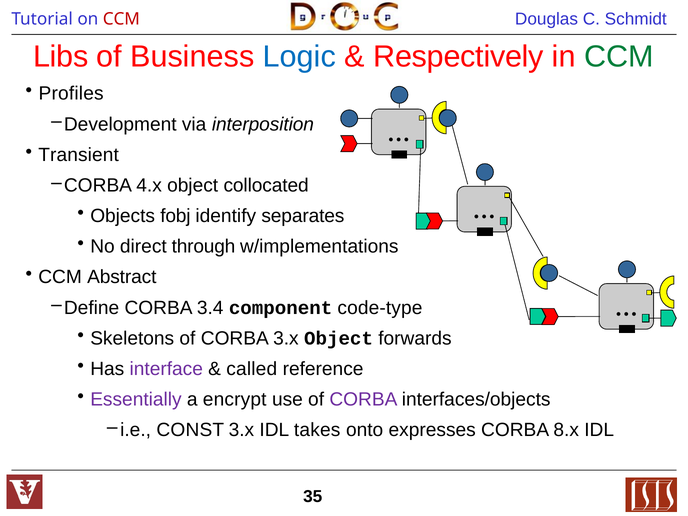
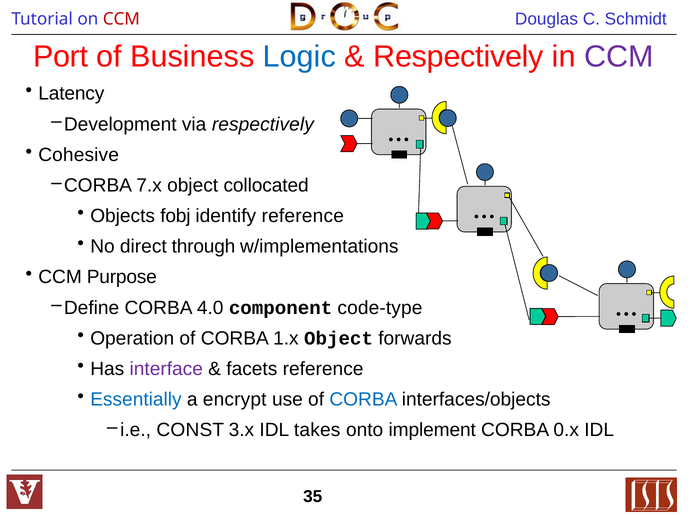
Libs: Libs -> Port
CCM at (619, 57) colour: green -> purple
Profiles: Profiles -> Latency
via interposition: interposition -> respectively
Transient: Transient -> Cohesive
4.x: 4.x -> 7.x
identify separates: separates -> reference
Abstract: Abstract -> Purpose
3.4: 3.4 -> 4.0
Skeletons: Skeletons -> Operation
CORBA 3.x: 3.x -> 1.x
called: called -> facets
Essentially colour: purple -> blue
CORBA at (363, 399) colour: purple -> blue
expresses: expresses -> implement
8.x: 8.x -> 0.x
